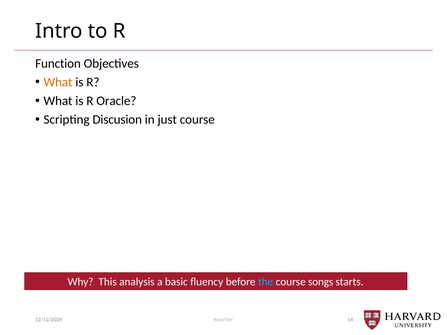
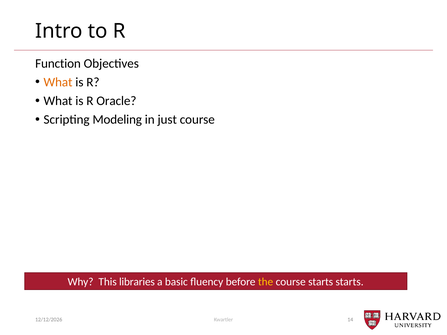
Discusion: Discusion -> Modeling
analysis: analysis -> libraries
the colour: light blue -> yellow
course songs: songs -> starts
